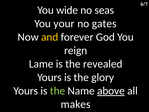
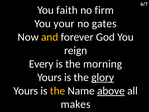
wide: wide -> faith
seas: seas -> firm
Lame: Lame -> Every
revealed: revealed -> morning
glory underline: none -> present
the at (58, 91) colour: light green -> yellow
